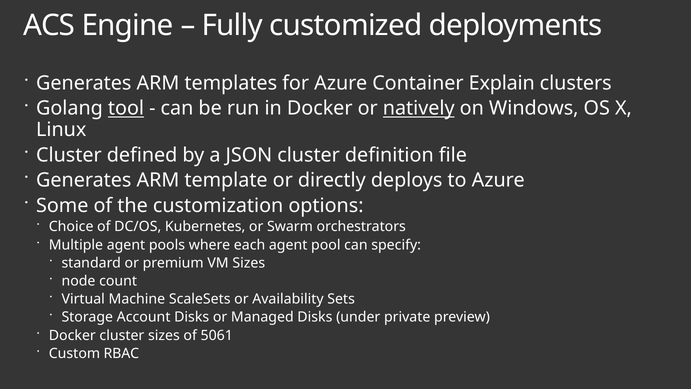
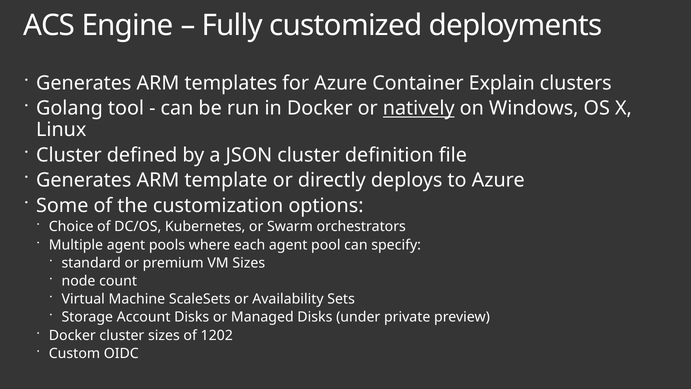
tool underline: present -> none
5061: 5061 -> 1202
RBAC: RBAC -> OIDC
